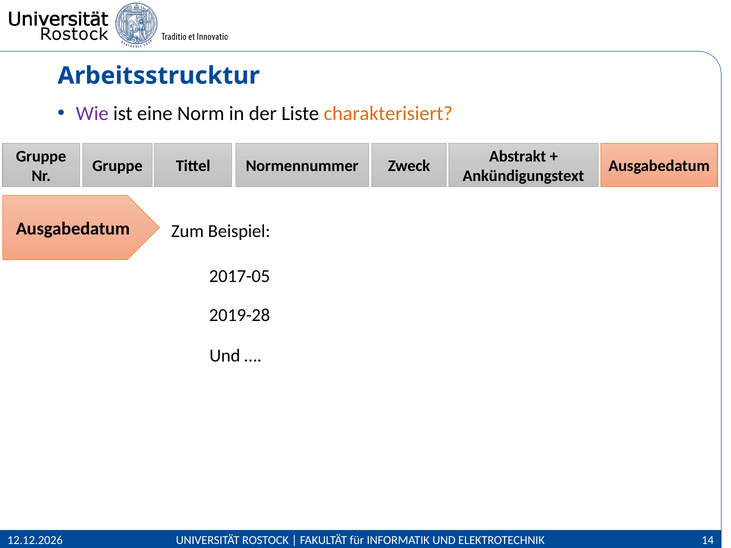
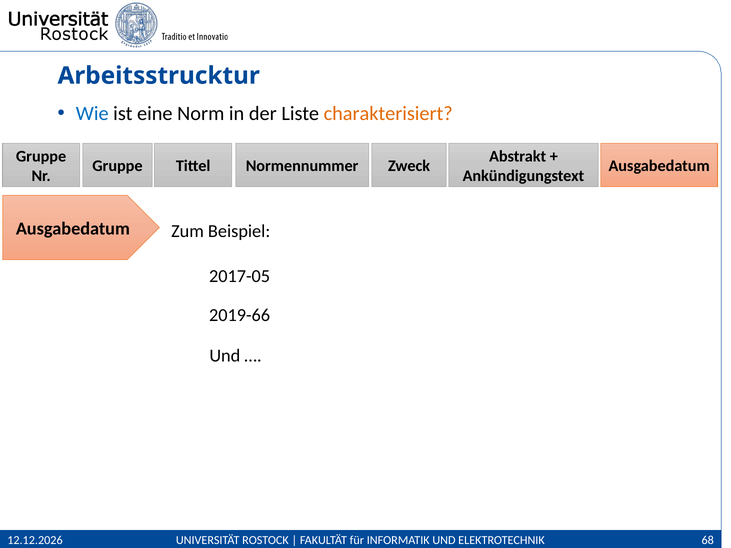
Wie colour: purple -> blue
2019-28: 2019-28 -> 2019-66
14: 14 -> 68
